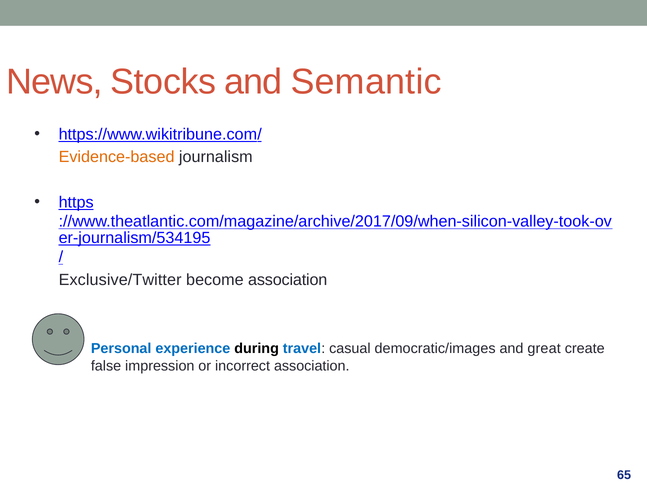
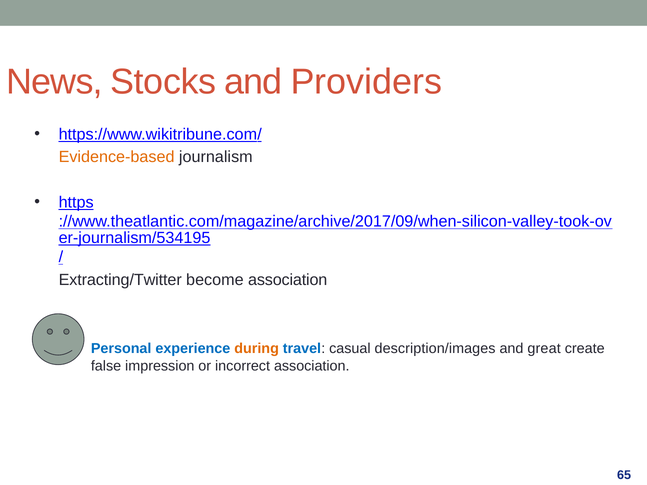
Semantic: Semantic -> Providers
Exclusive/Twitter: Exclusive/Twitter -> Extracting/Twitter
during colour: black -> orange
democratic/images: democratic/images -> description/images
